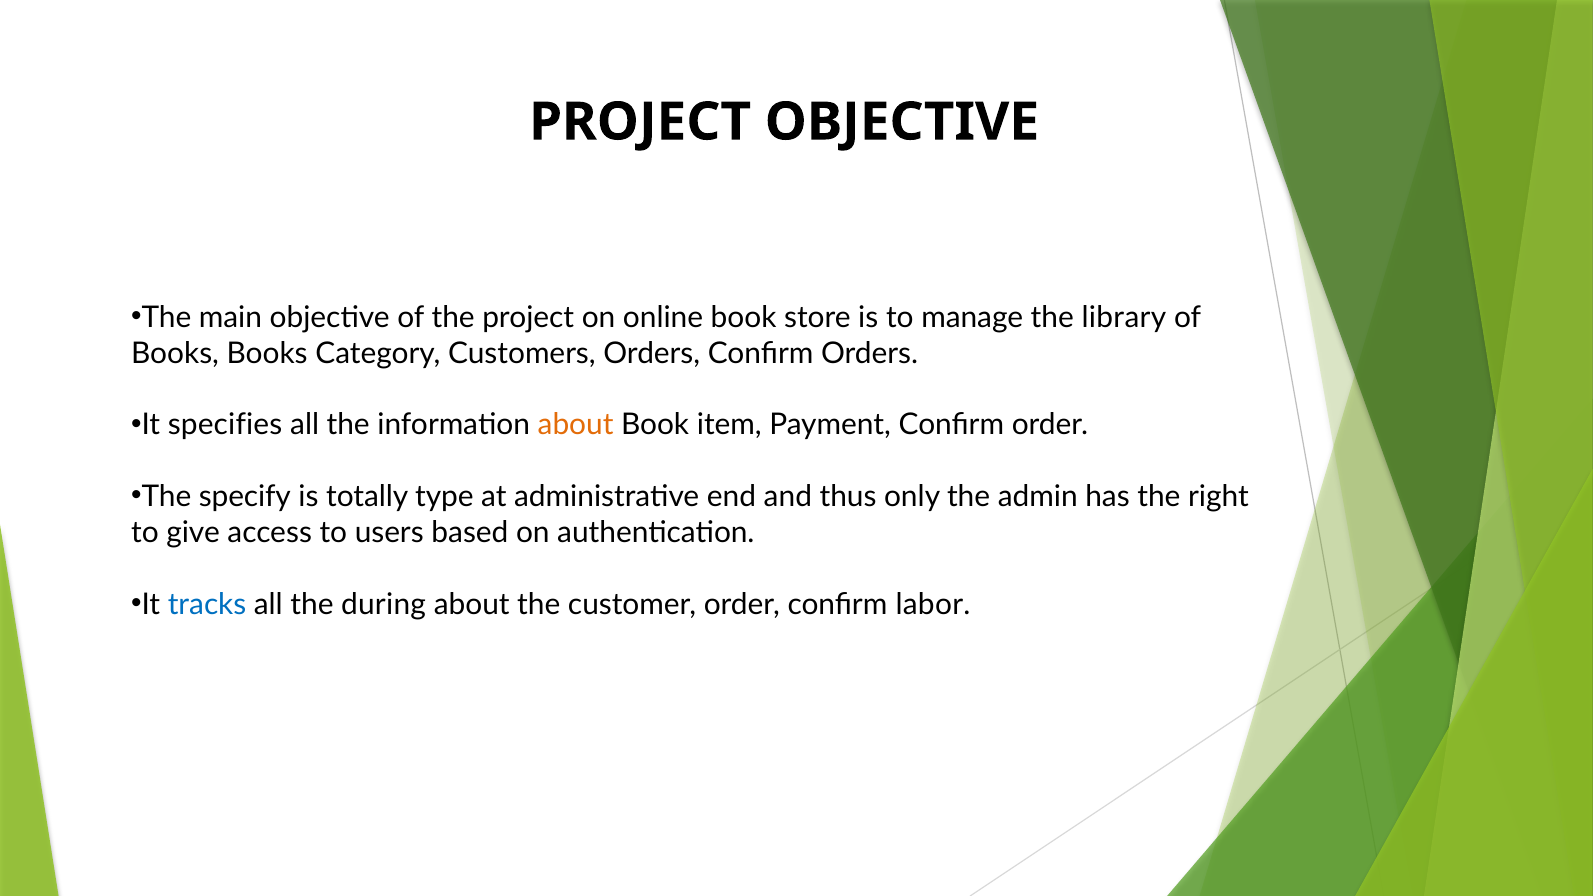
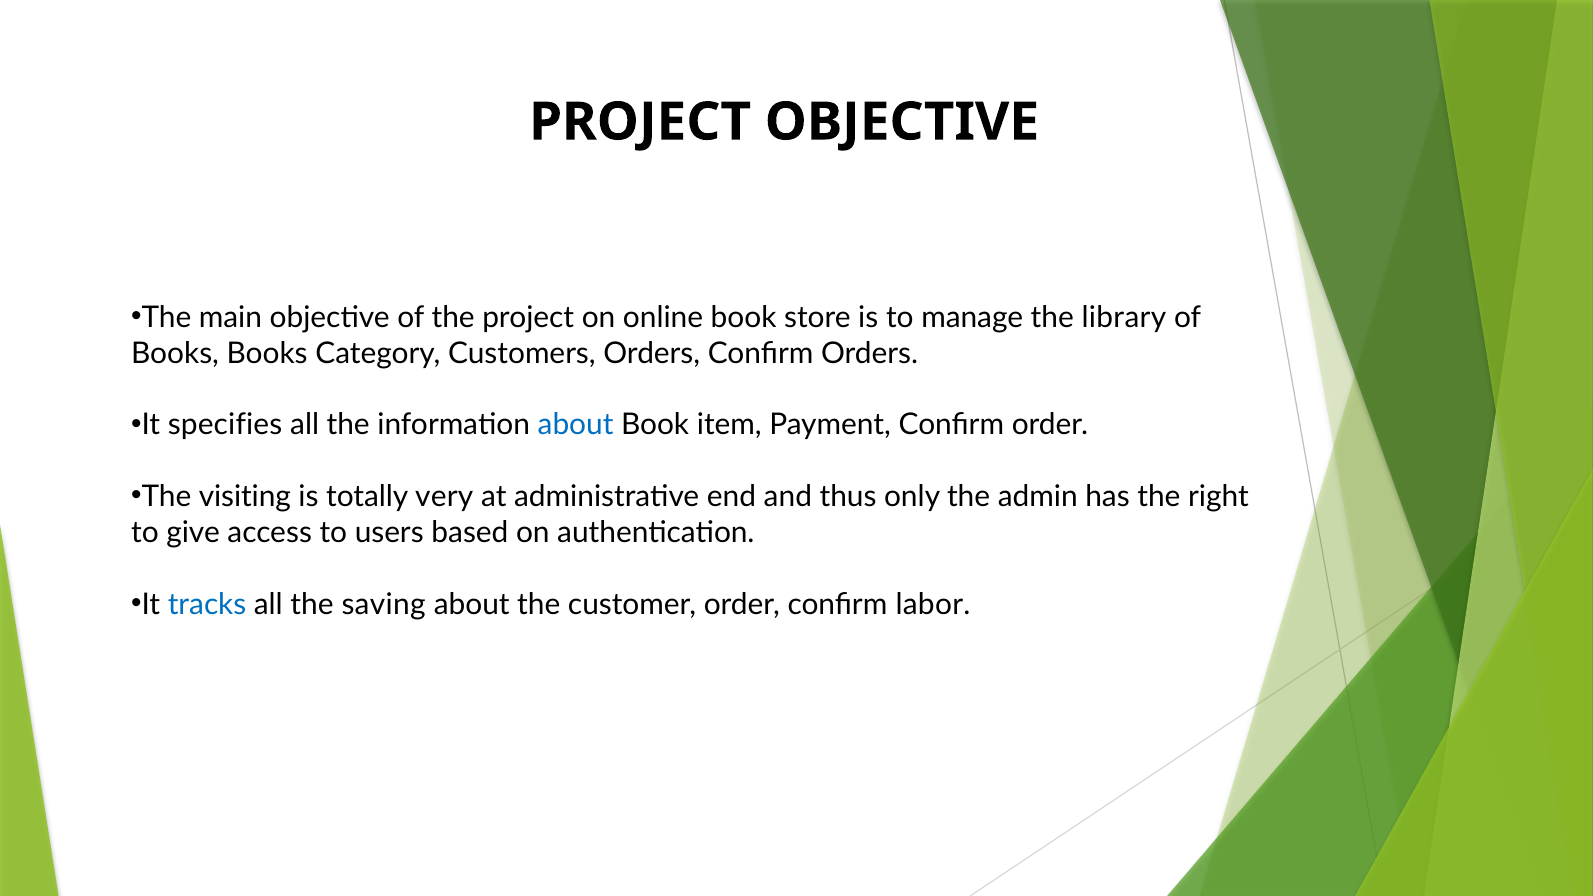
about at (576, 425) colour: orange -> blue
specify: specify -> visiting
type: type -> very
during: during -> saving
